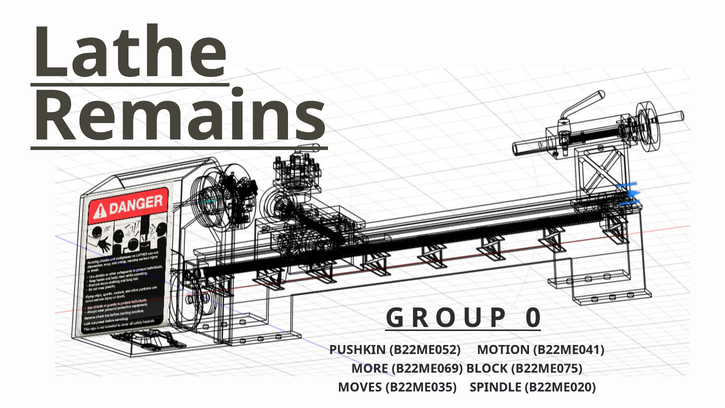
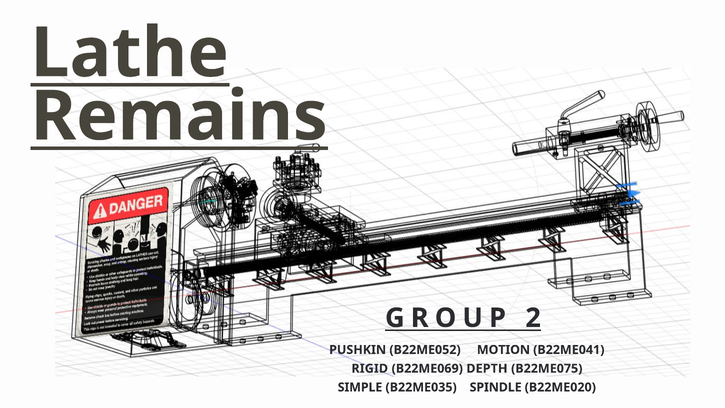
0: 0 -> 2
MORE: MORE -> RIGID
BLOCK: BLOCK -> DEPTH
MOVES: MOVES -> SIMPLE
